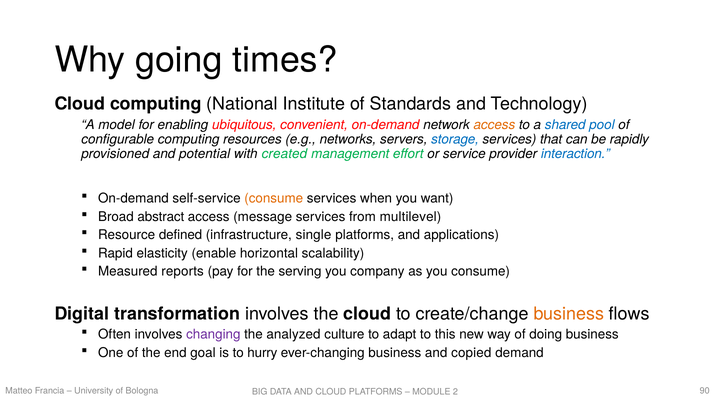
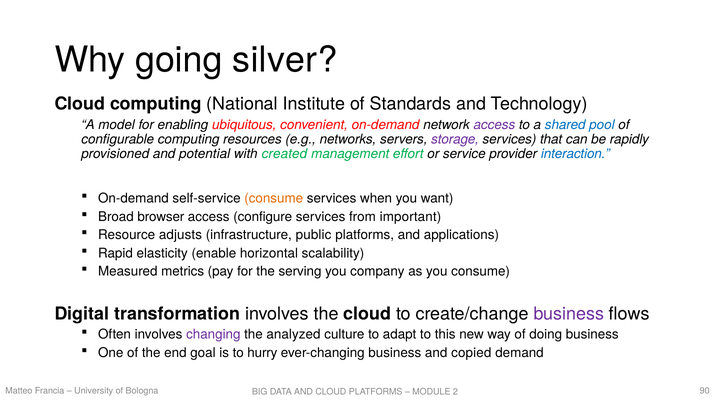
times: times -> silver
access at (494, 125) colour: orange -> purple
storage colour: blue -> purple
abstract: abstract -> browser
message: message -> configure
multilevel: multilevel -> important
defined: defined -> adjusts
single: single -> public
reports: reports -> metrics
business at (569, 314) colour: orange -> purple
